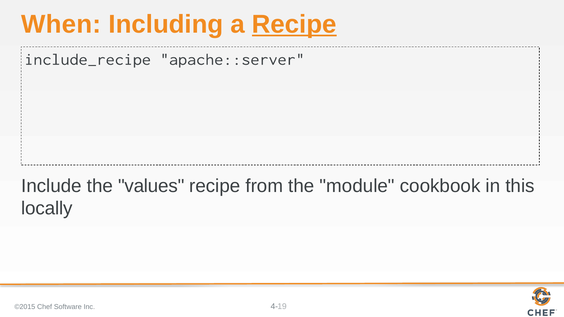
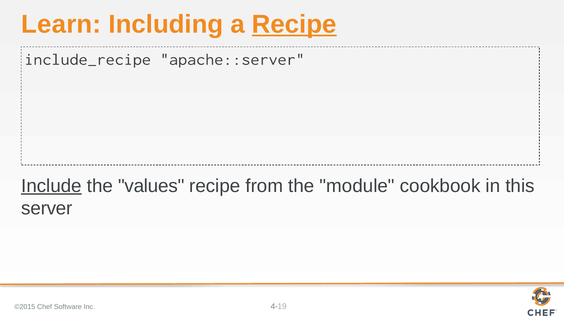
When: When -> Learn
Include underline: none -> present
locally: locally -> server
